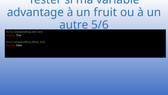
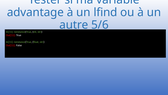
fruit: fruit -> lfind
